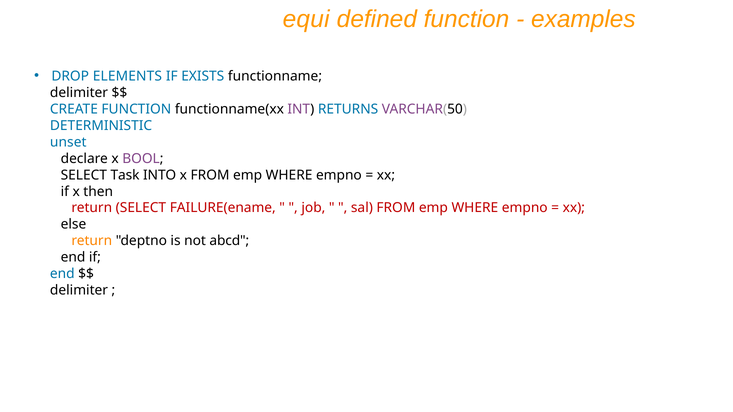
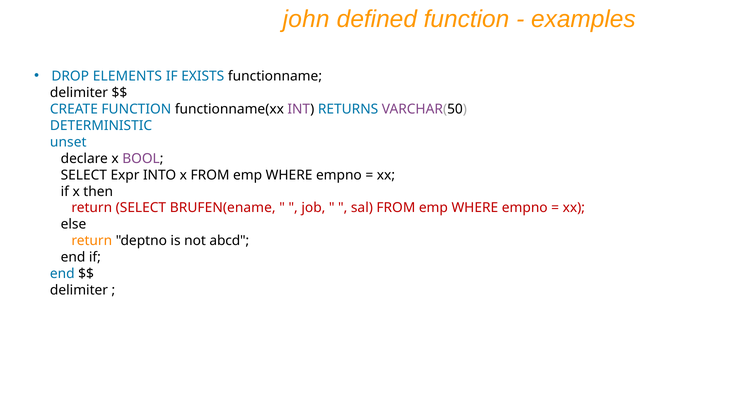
equi: equi -> john
Task: Task -> Expr
FAILURE(ename: FAILURE(ename -> BRUFEN(ename
